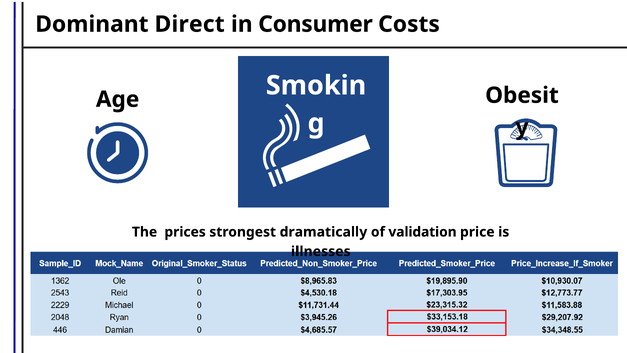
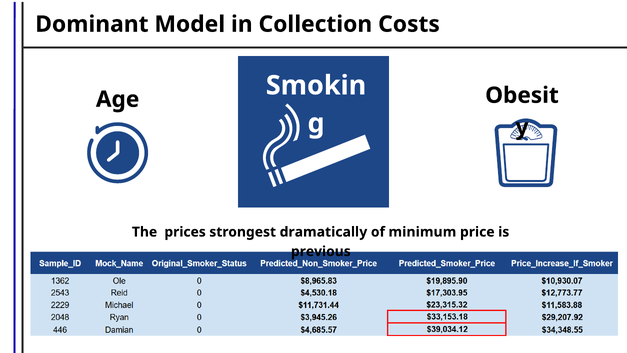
Direct: Direct -> Model
Consumer: Consumer -> Collection
validation: validation -> minimum
illnesses: illnesses -> previous
